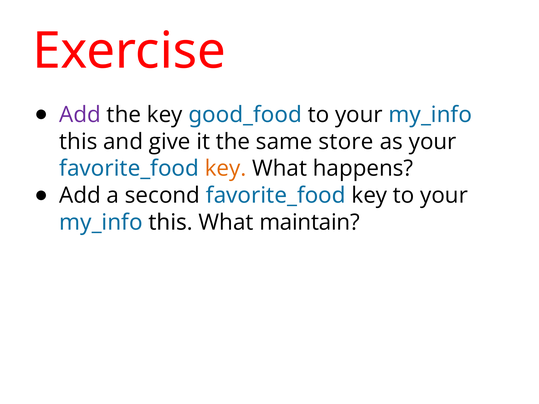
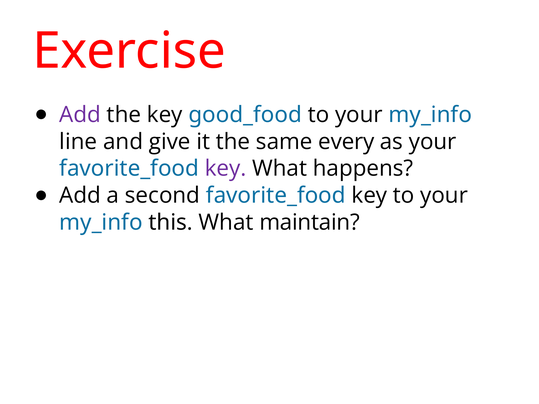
this at (78, 142): this -> line
store: store -> every
key at (226, 169) colour: orange -> purple
